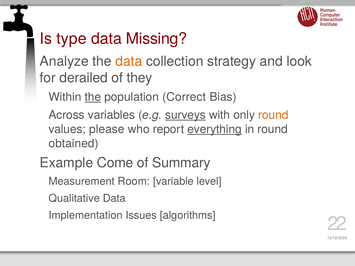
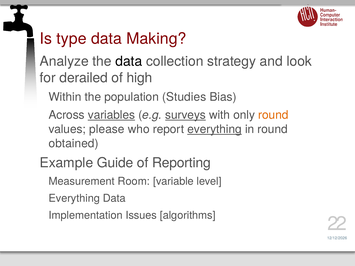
Missing: Missing -> Making
data at (129, 61) colour: orange -> black
they: they -> high
the at (93, 97) underline: present -> none
Correct: Correct -> Studies
variables underline: none -> present
Come: Come -> Guide
Summary: Summary -> Reporting
Qualitative at (74, 199): Qualitative -> Everything
